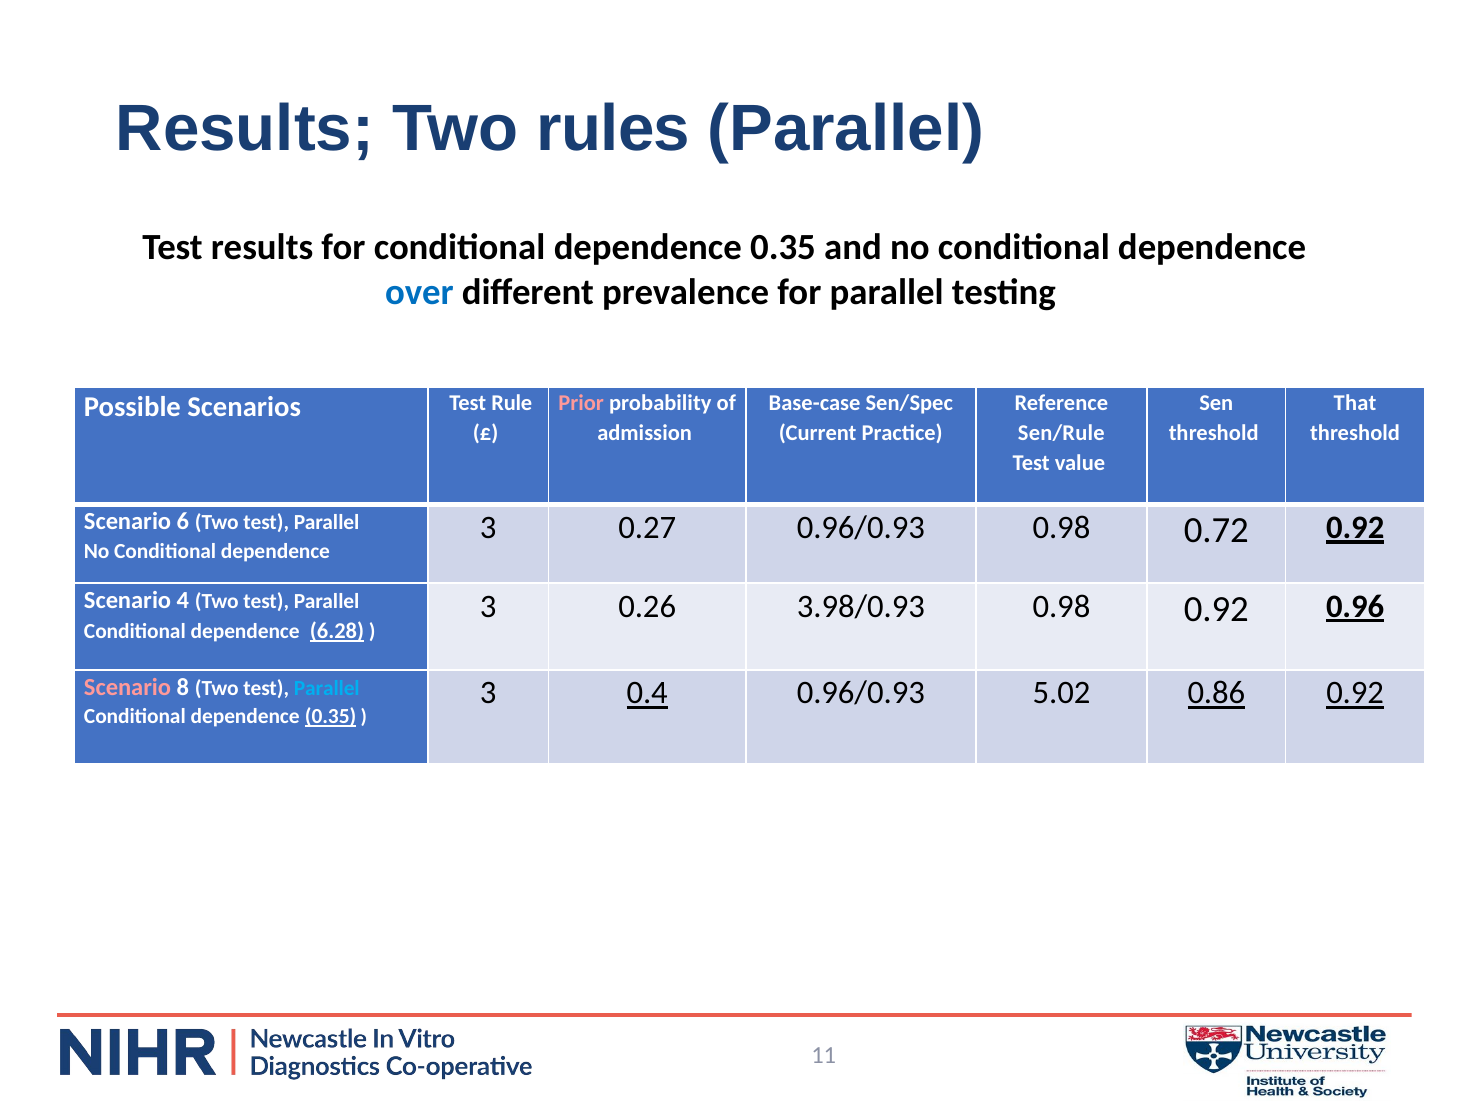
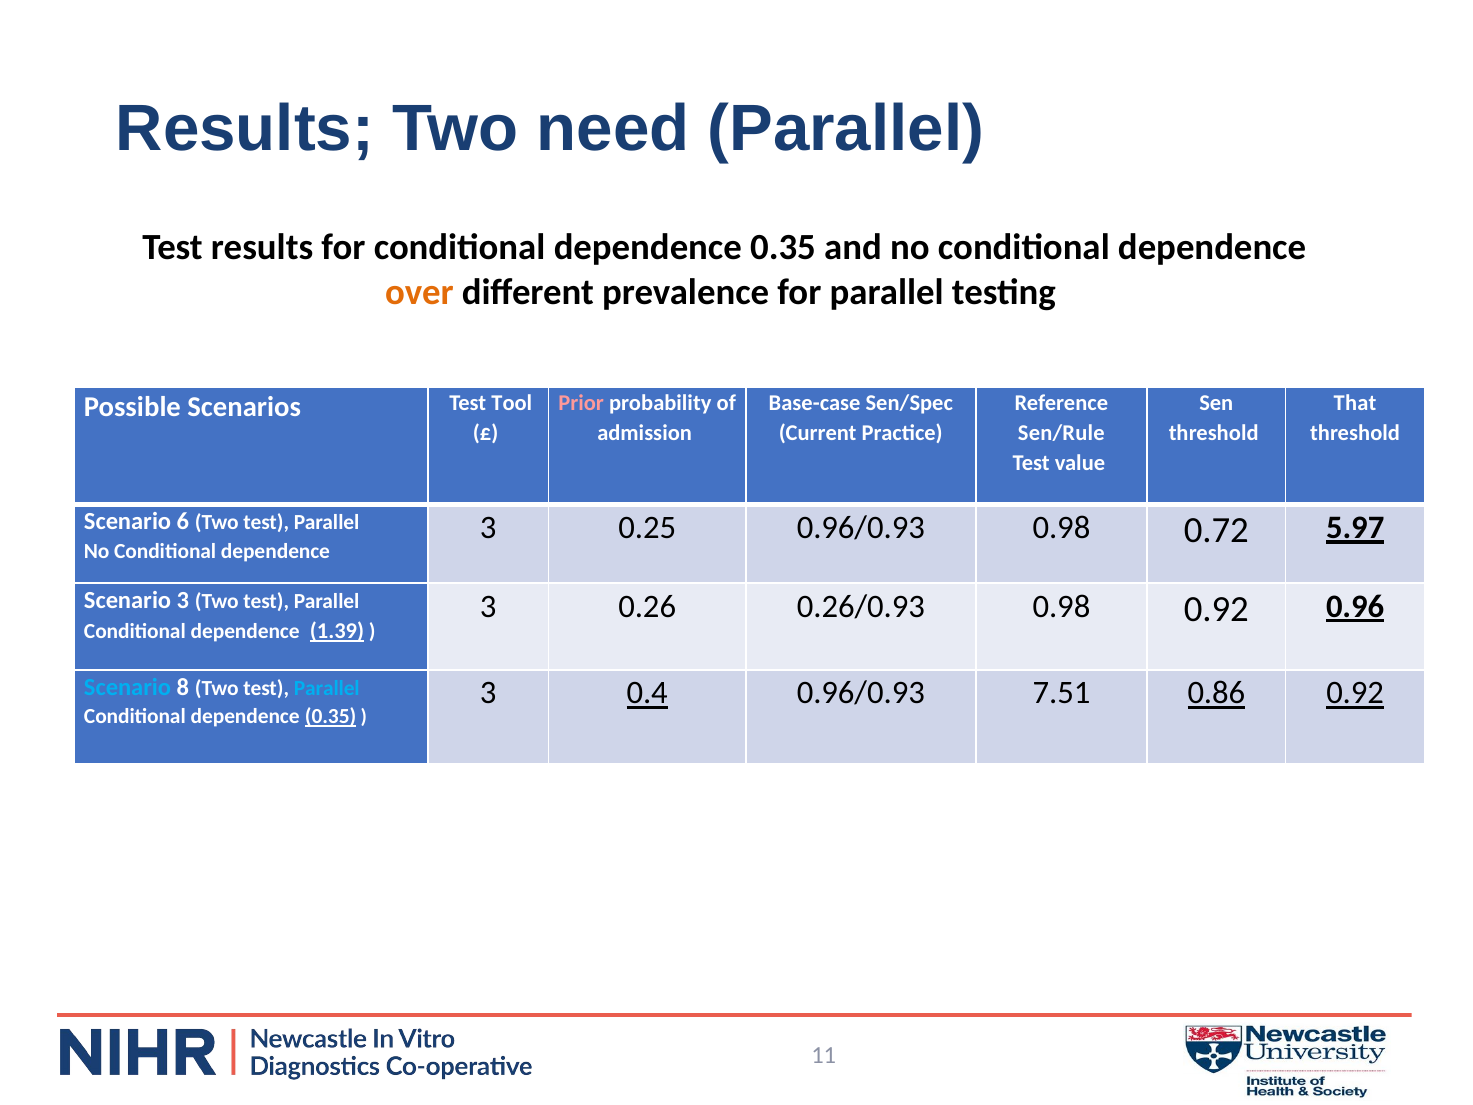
rules: rules -> need
over colour: blue -> orange
Rule: Rule -> Tool
0.27: 0.27 -> 0.25
0.72 0.92: 0.92 -> 5.97
Scenario 4: 4 -> 3
3.98/0.93: 3.98/0.93 -> 0.26/0.93
6.28: 6.28 -> 1.39
Scenario at (128, 687) colour: pink -> light blue
5.02: 5.02 -> 7.51
